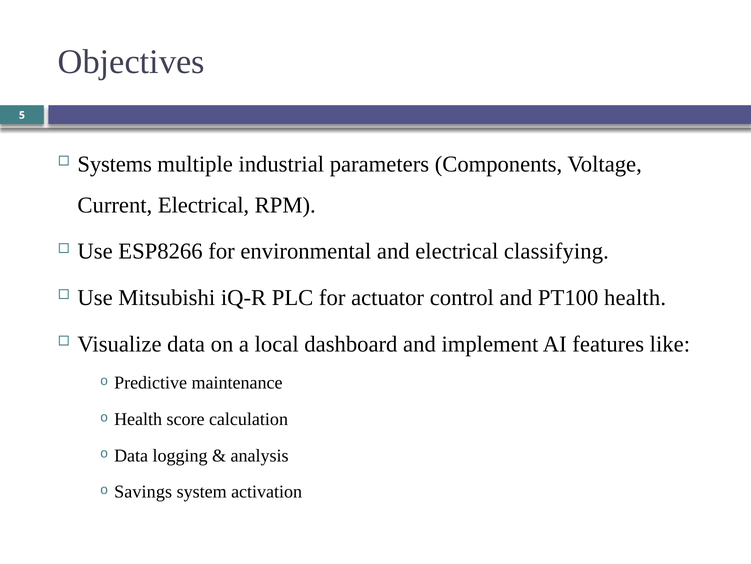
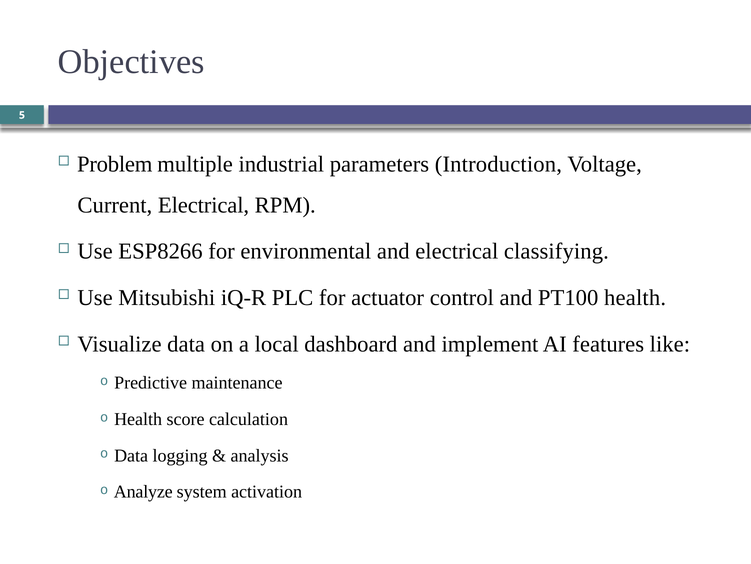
Systems: Systems -> Problem
Components: Components -> Introduction
Savings: Savings -> Analyze
